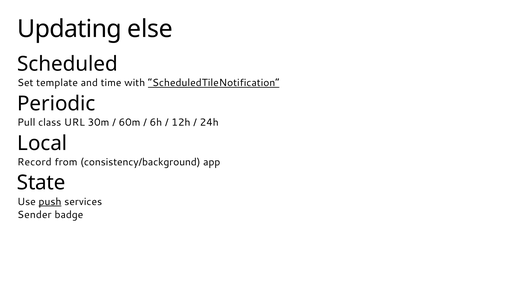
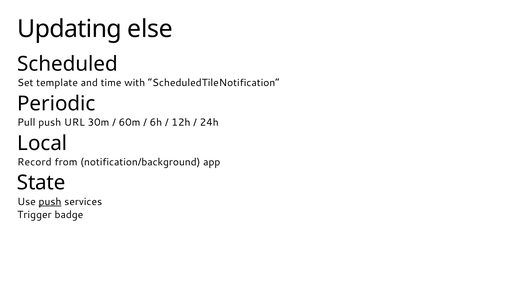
ScheduledTileNotification underline: present -> none
Pull class: class -> push
consistency/background: consistency/background -> notification/background
Sender: Sender -> Trigger
